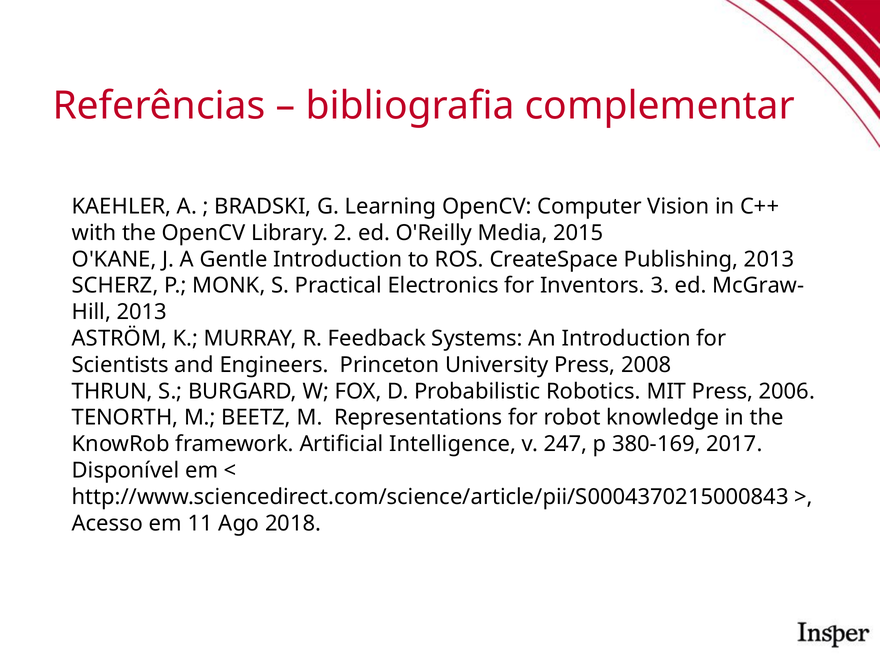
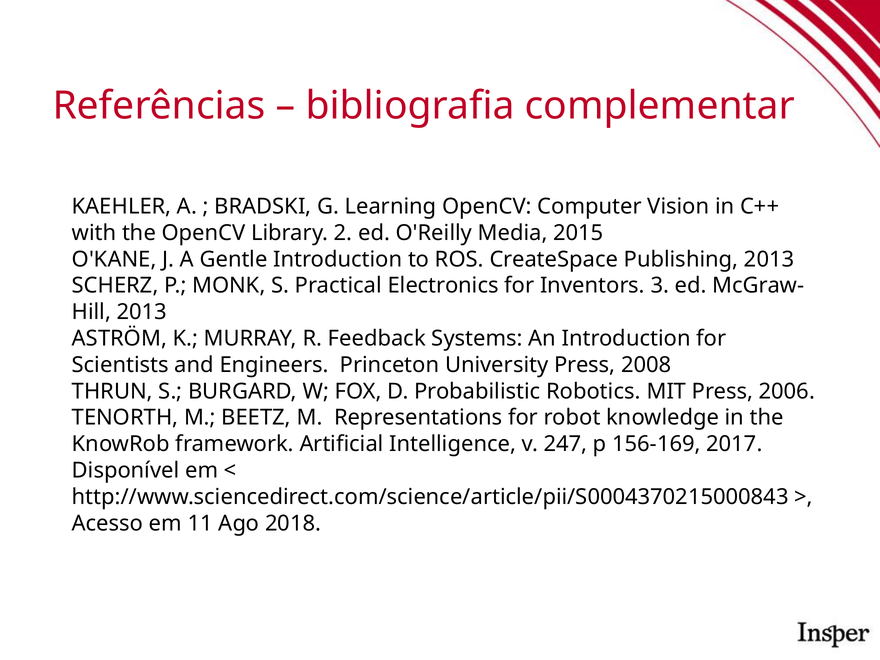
380-169: 380-169 -> 156-169
